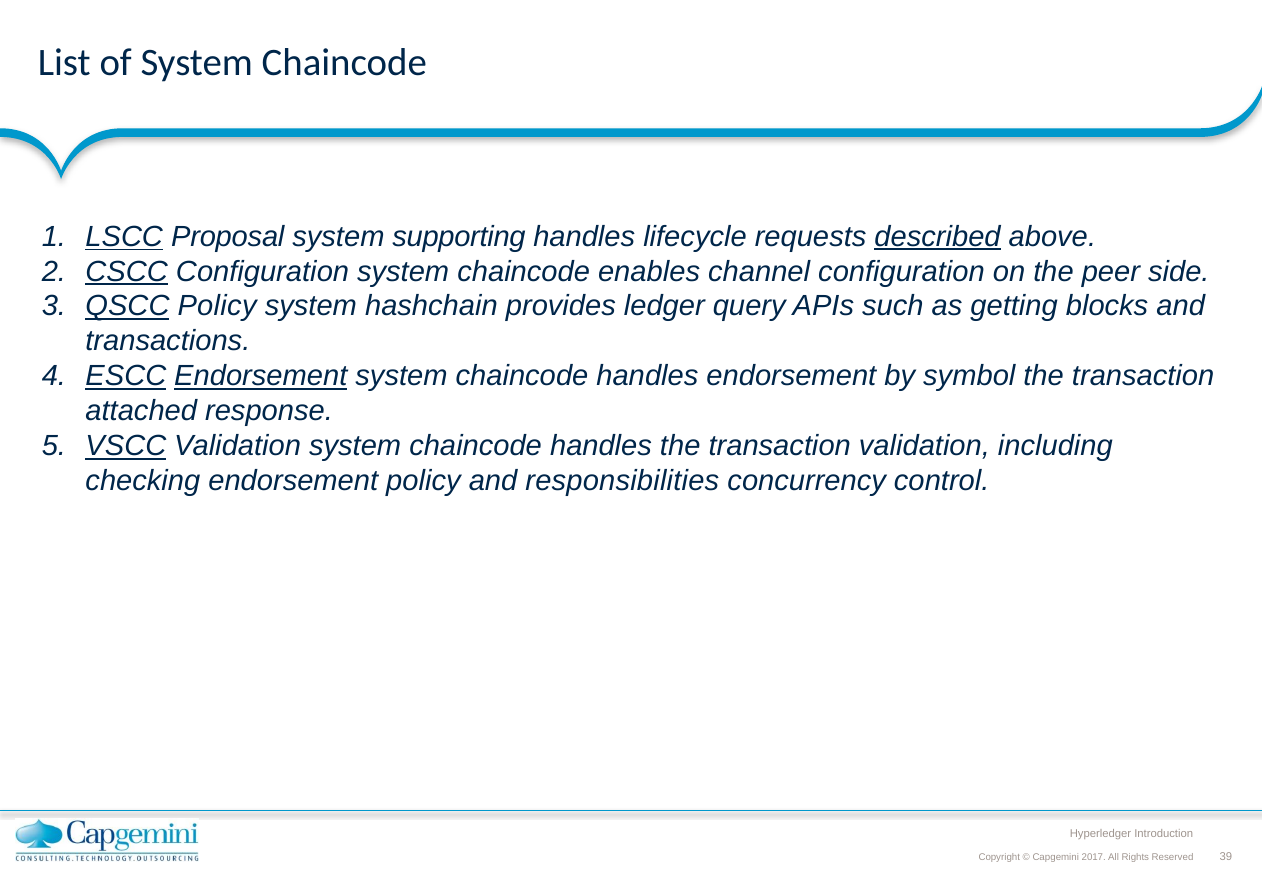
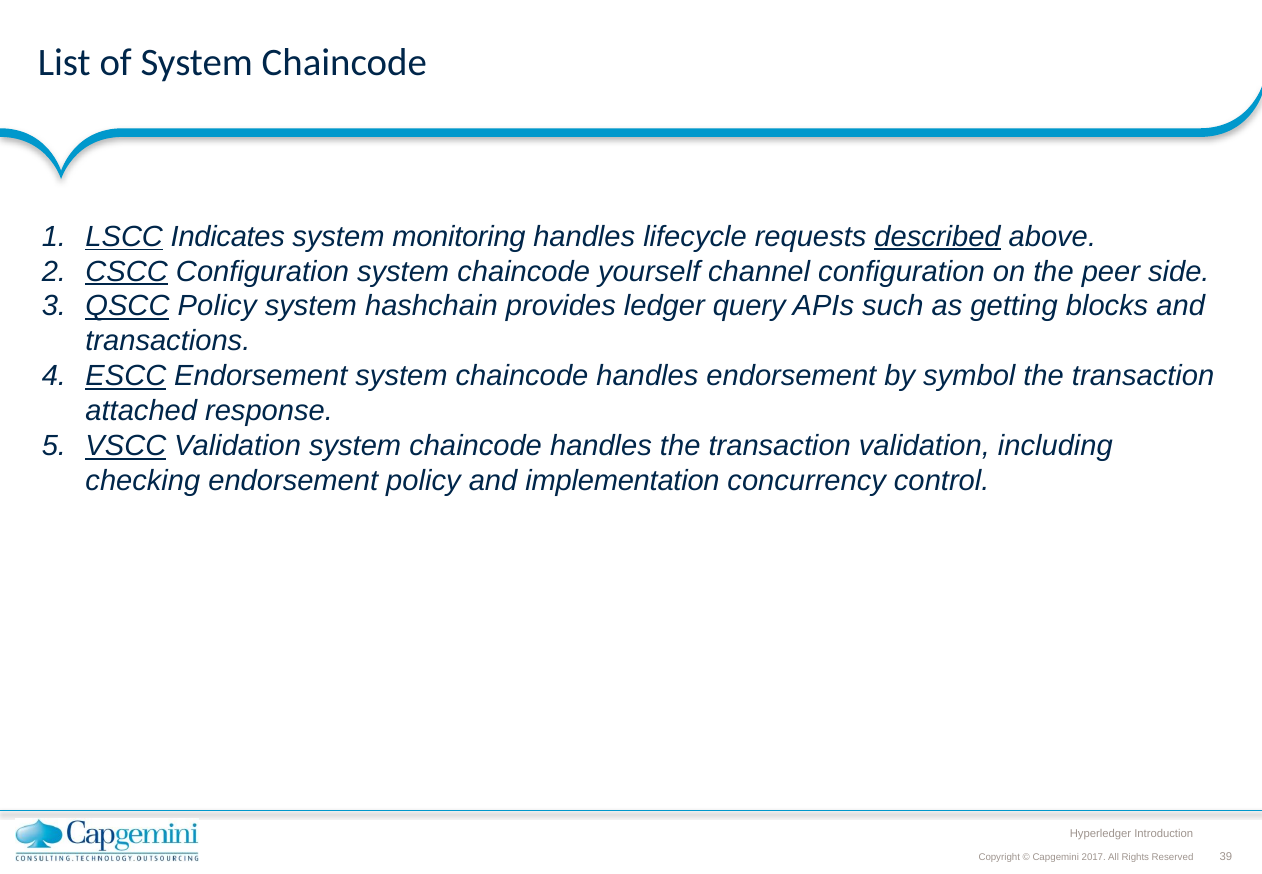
Proposal: Proposal -> Indicates
supporting: supporting -> monitoring
enables: enables -> yourself
Endorsement at (261, 376) underline: present -> none
responsibilities: responsibilities -> implementation
